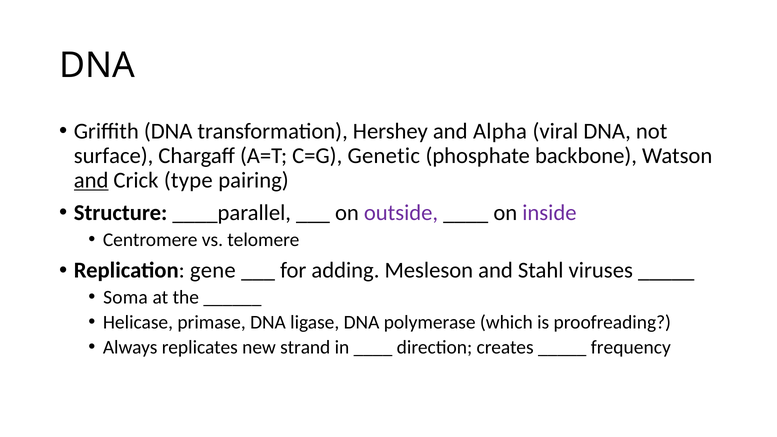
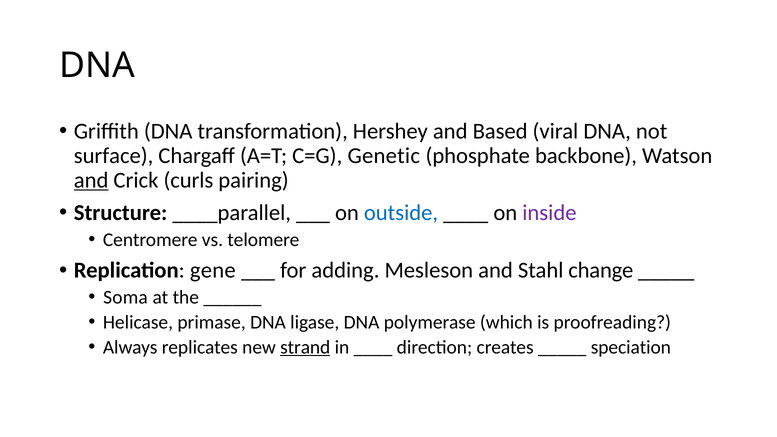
Alpha: Alpha -> Based
type: type -> curls
outside colour: purple -> blue
viruses: viruses -> change
strand underline: none -> present
frequency: frequency -> speciation
